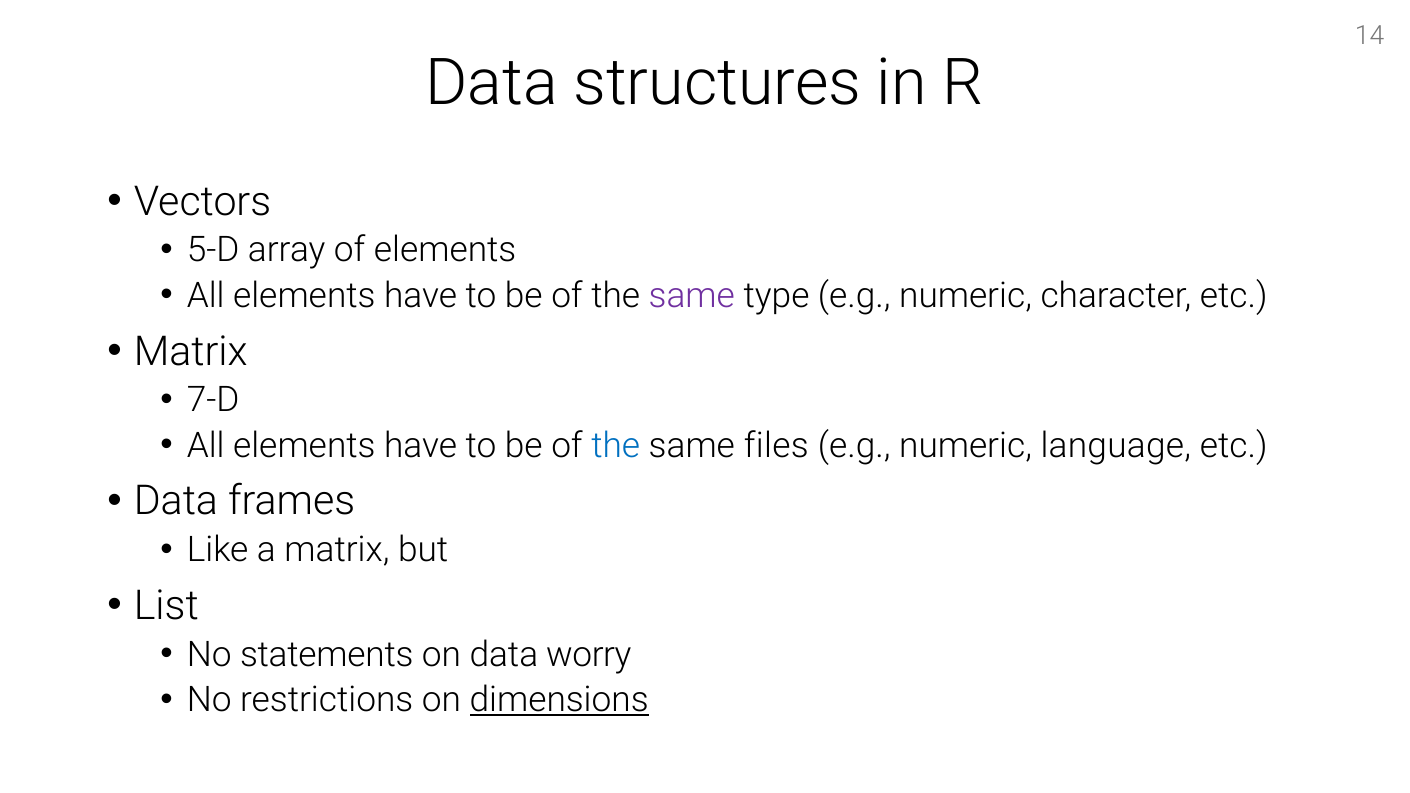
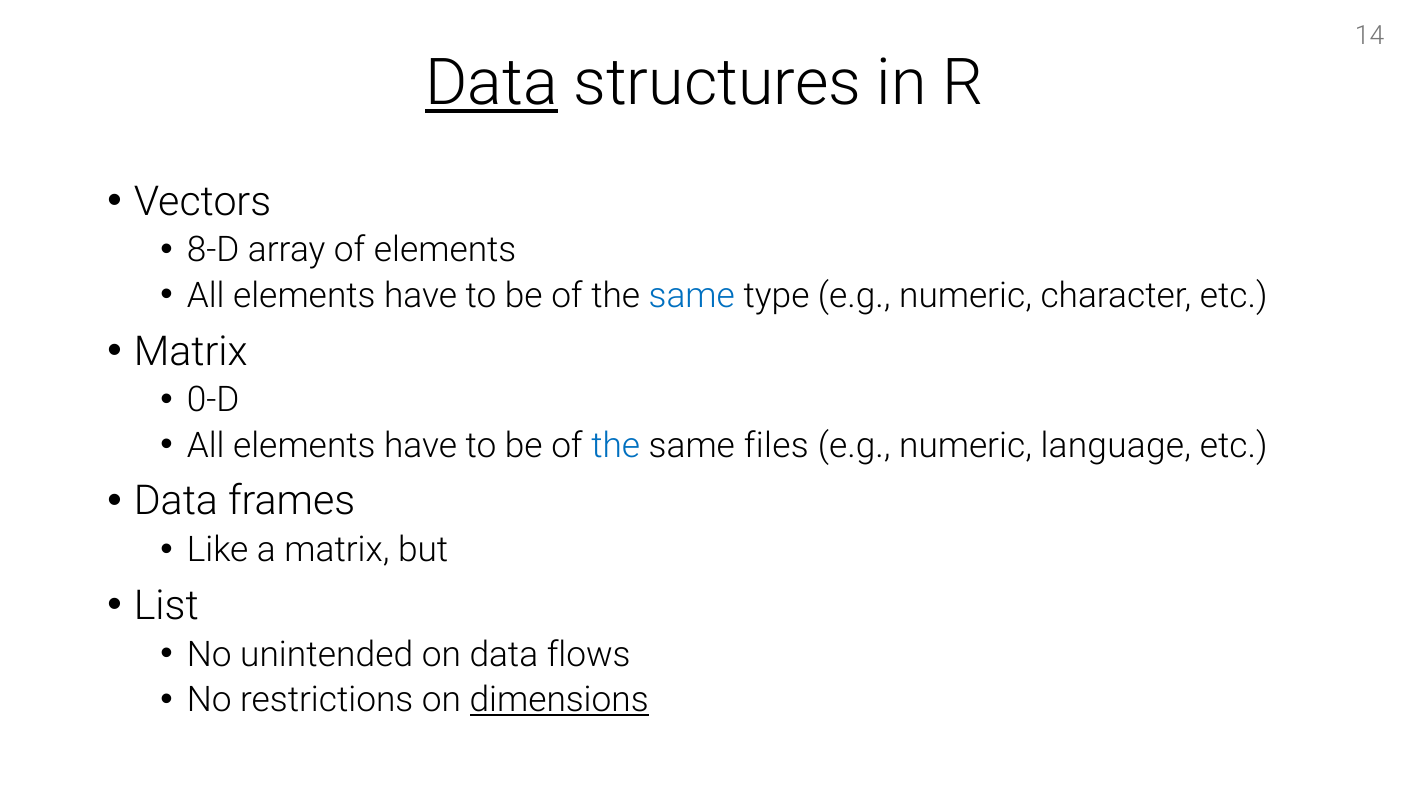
Data at (492, 83) underline: none -> present
5-D: 5-D -> 8-D
same at (692, 296) colour: purple -> blue
7-D: 7-D -> 0-D
statements: statements -> unintended
worry: worry -> flows
